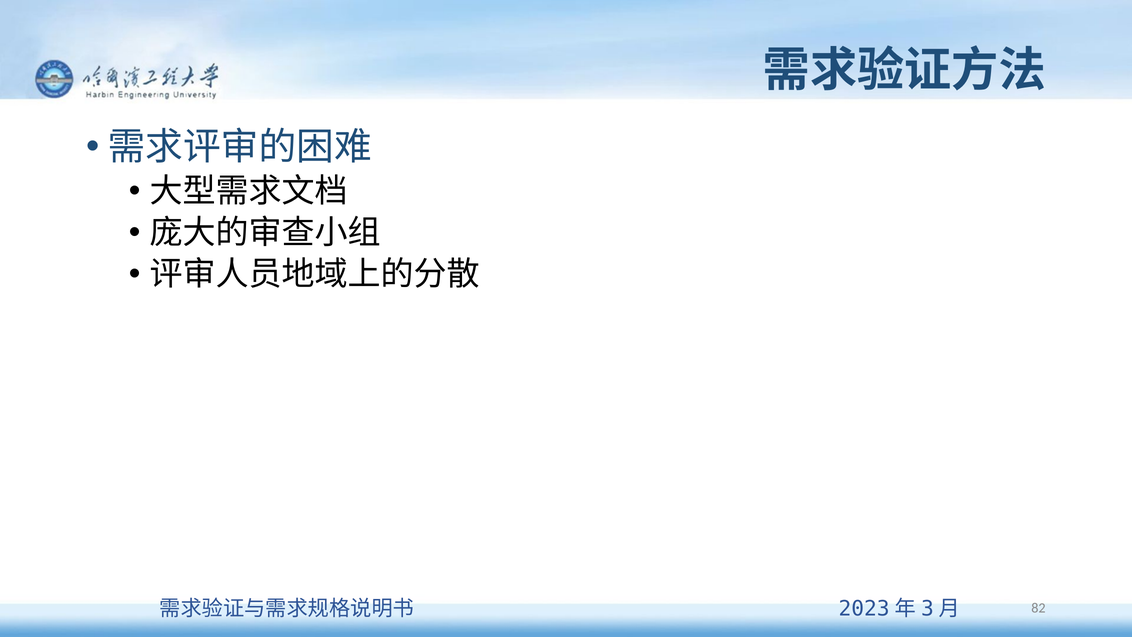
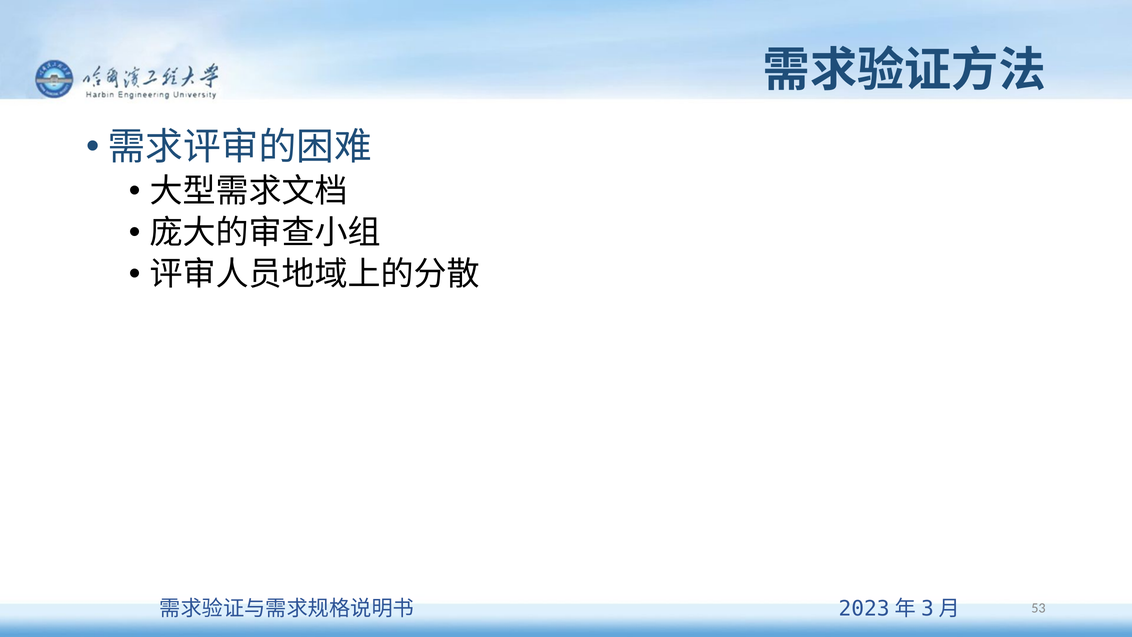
82: 82 -> 53
